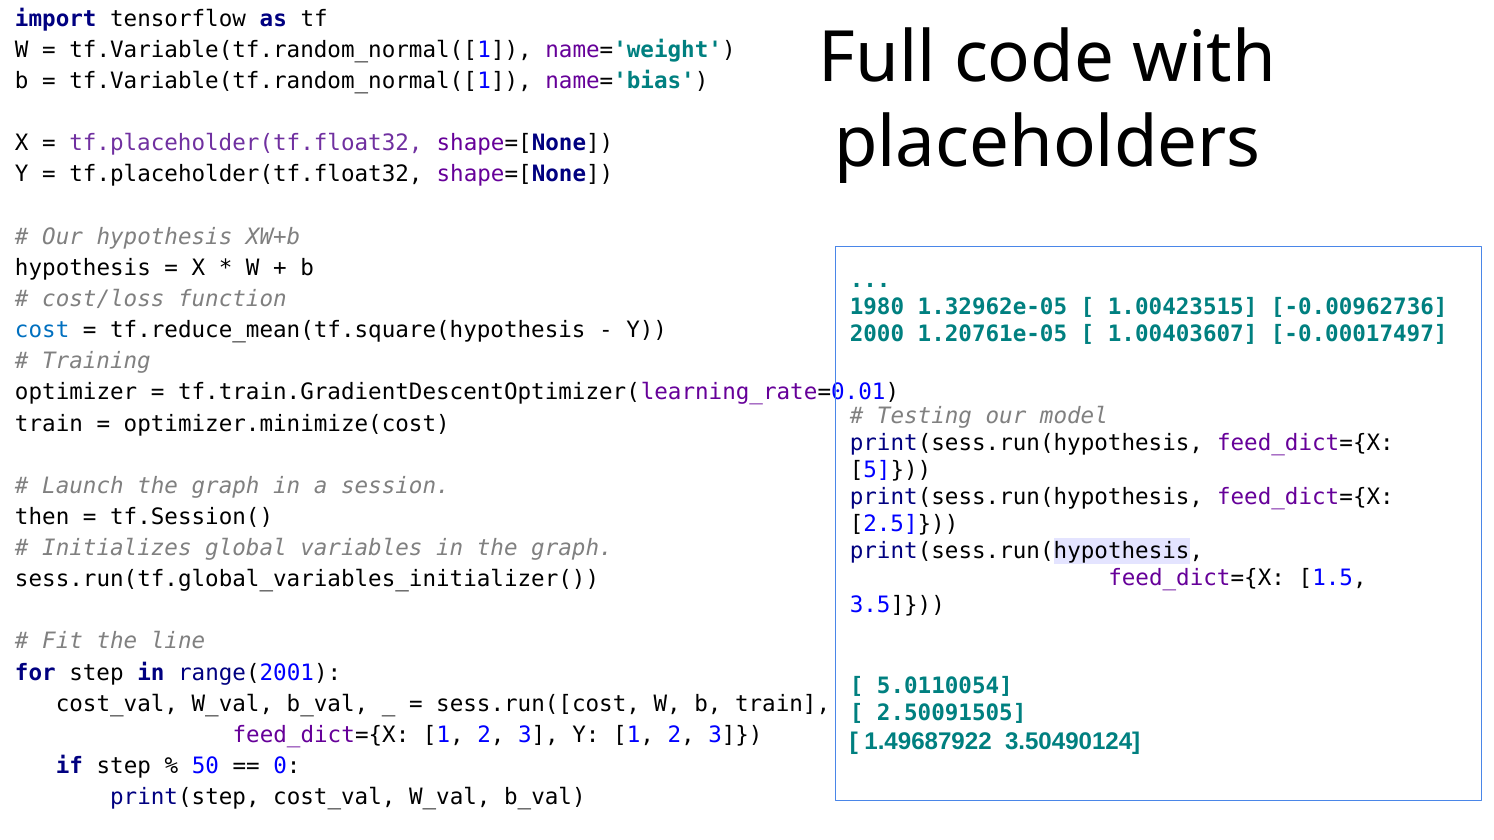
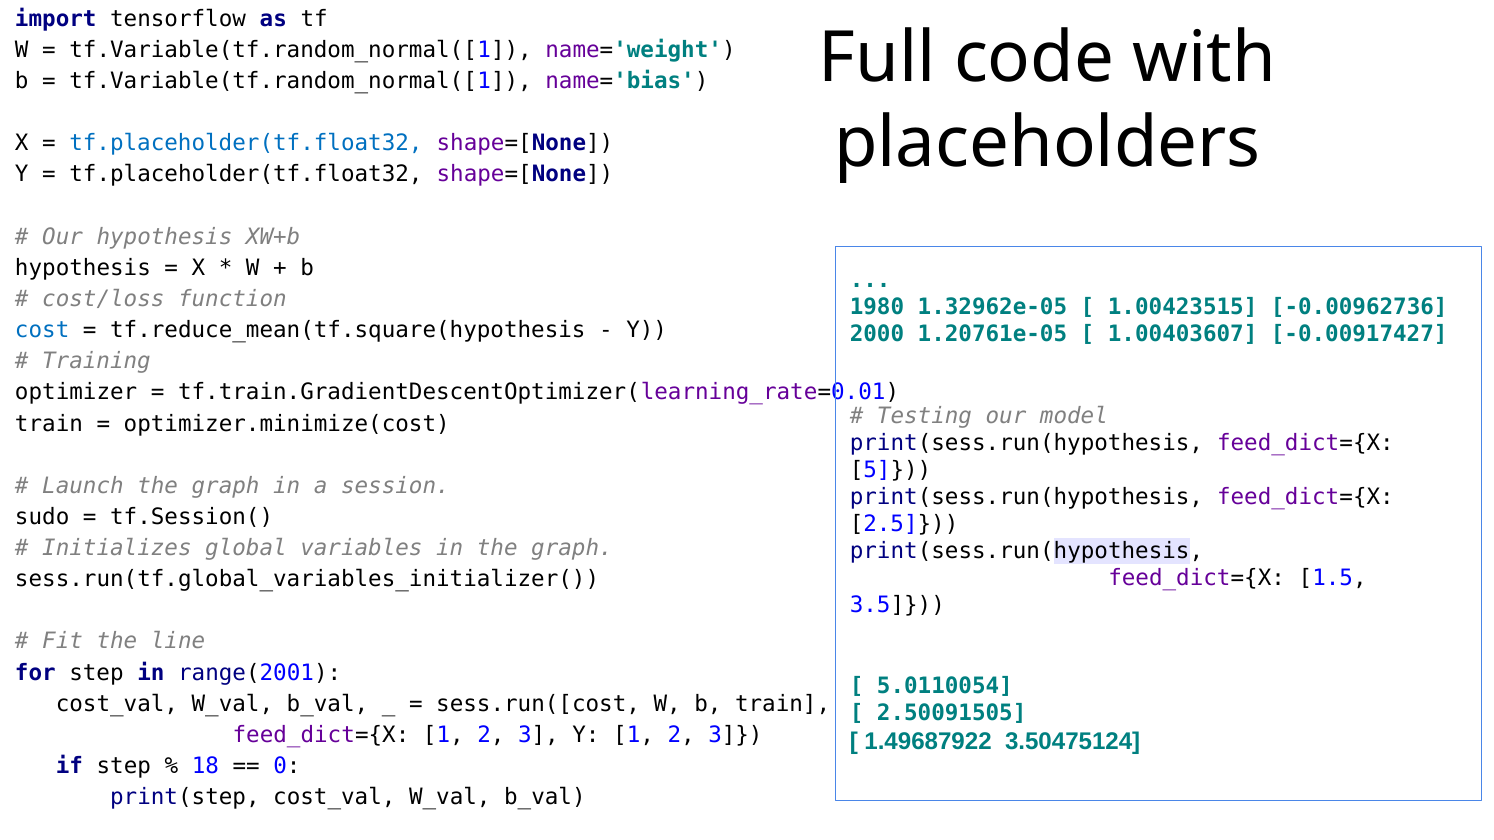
tf.placeholder(tf.float32 at (246, 143) colour: purple -> blue
-0.00017497: -0.00017497 -> -0.00917427
then: then -> sudo
3.50490124: 3.50490124 -> 3.50475124
50: 50 -> 18
